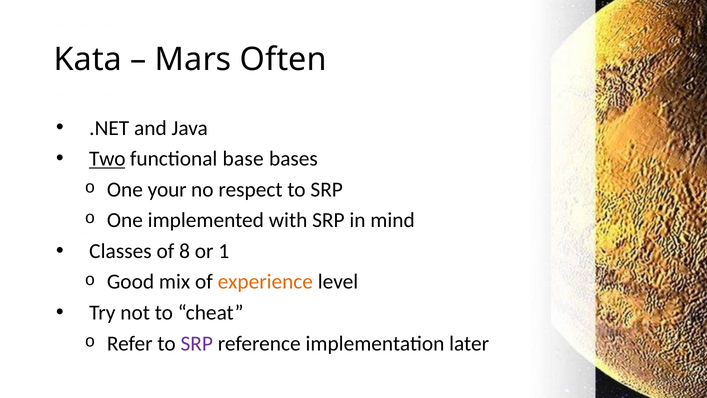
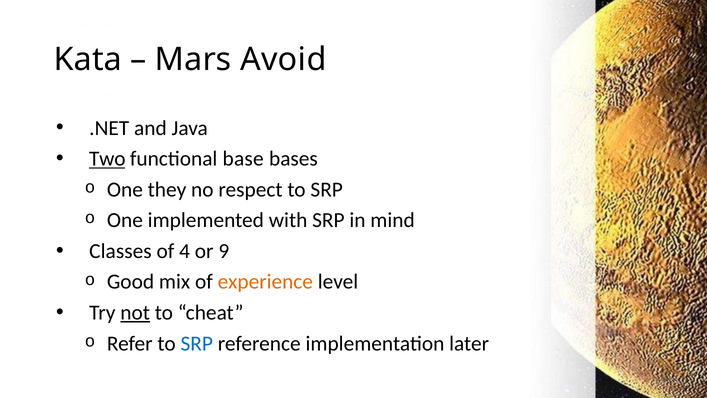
Often: Often -> Avoid
your: your -> they
8: 8 -> 4
1: 1 -> 9
not underline: none -> present
SRP at (197, 343) colour: purple -> blue
